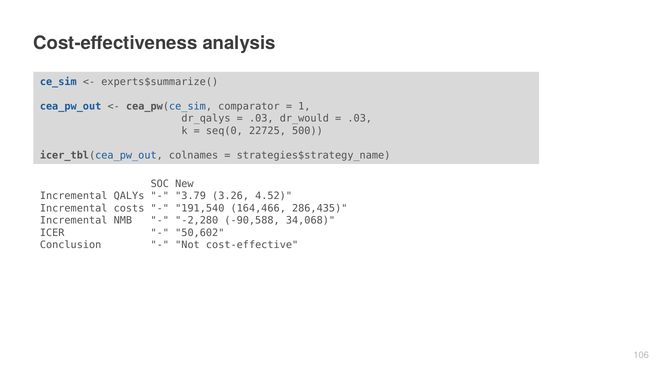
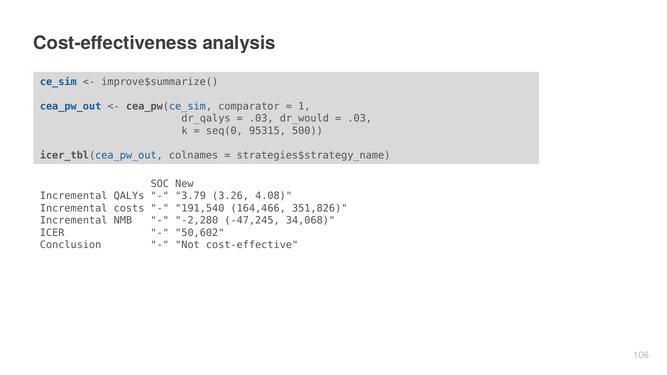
experts$summarize(: experts$summarize( -> improve$summarize(
22725: 22725 -> 95315
4.52: 4.52 -> 4.08
286,435: 286,435 -> 351,826
-90,588: -90,588 -> -47,245
